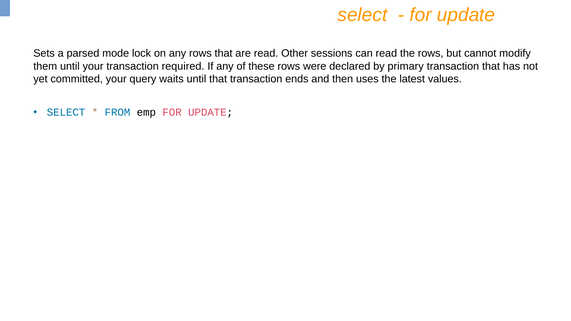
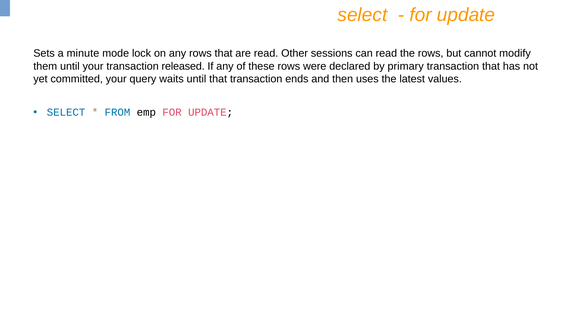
parsed: parsed -> minute
required: required -> released
